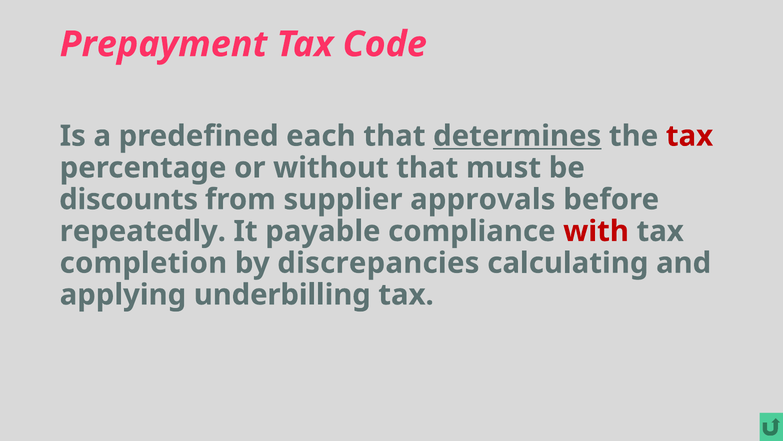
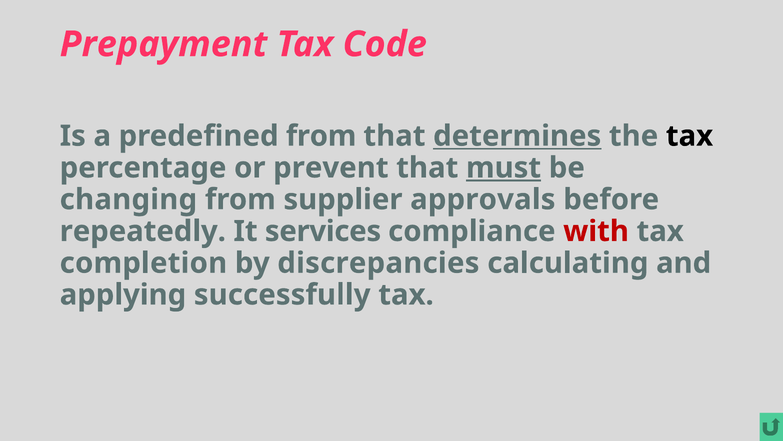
predefined each: each -> from
tax at (689, 136) colour: red -> black
without: without -> prevent
must underline: none -> present
discounts: discounts -> changing
payable: payable -> services
underbilling: underbilling -> successfully
